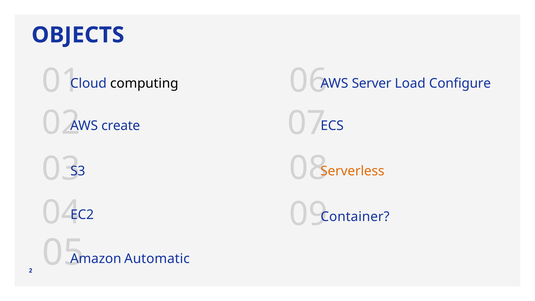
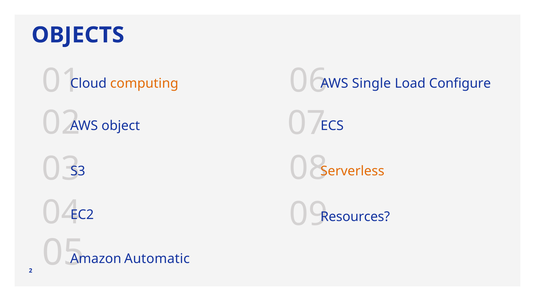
computing colour: black -> orange
Server: Server -> Single
create: create -> object
Container: Container -> Resources
